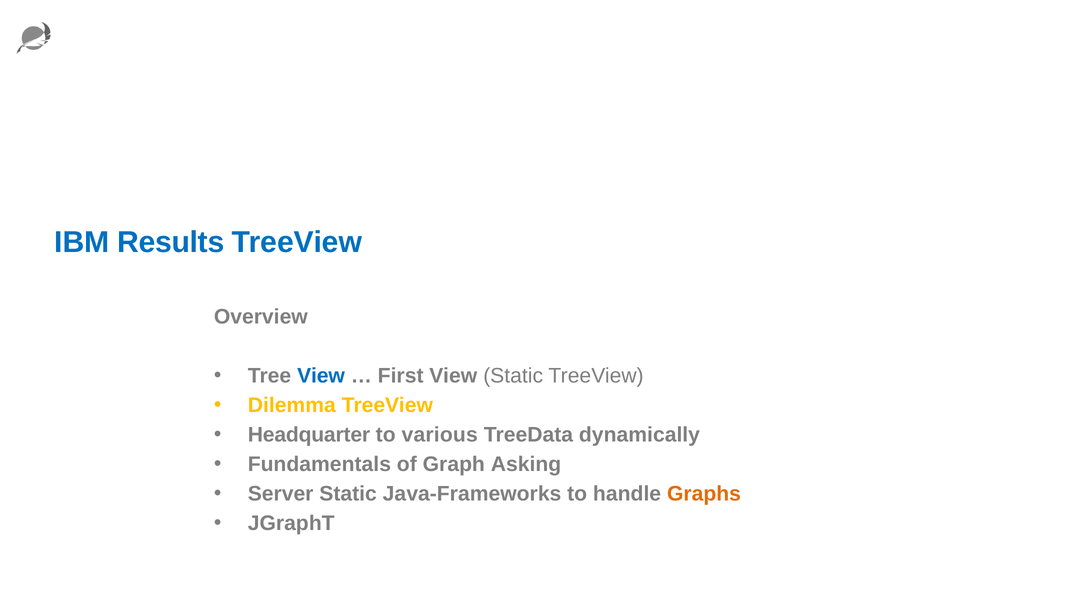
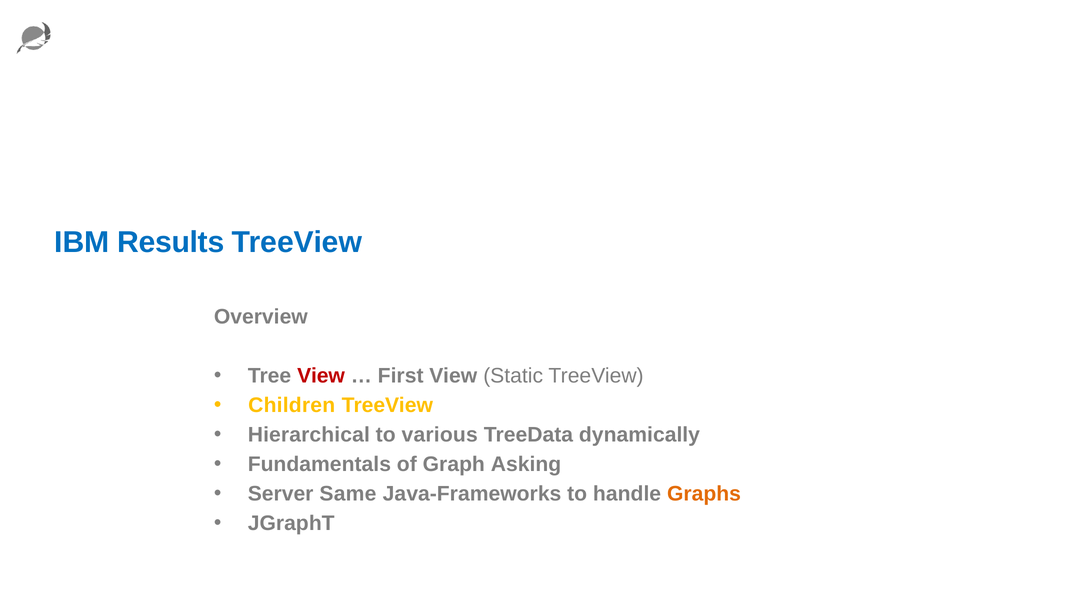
View at (321, 376) colour: blue -> red
Dilemma: Dilemma -> Children
Headquarter: Headquarter -> Hierarchical
Server Static: Static -> Same
